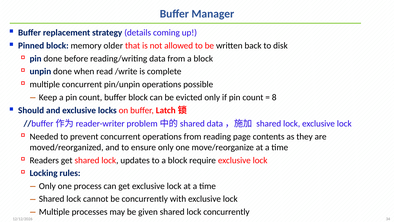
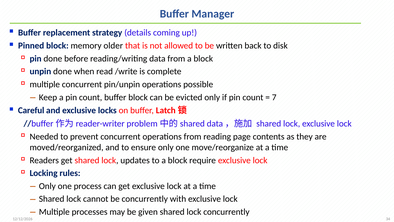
8: 8 -> 7
Should: Should -> Careful
